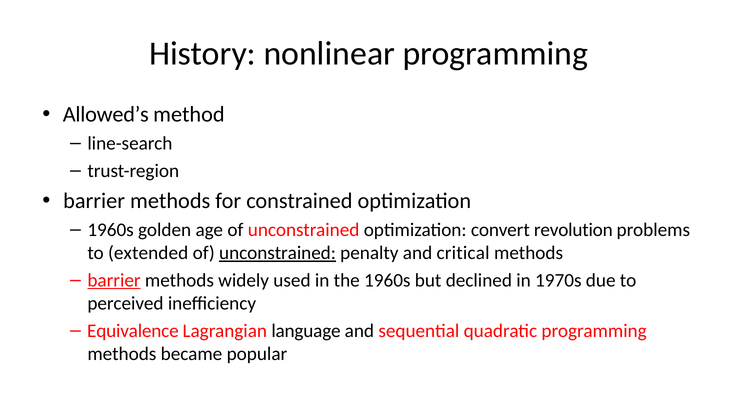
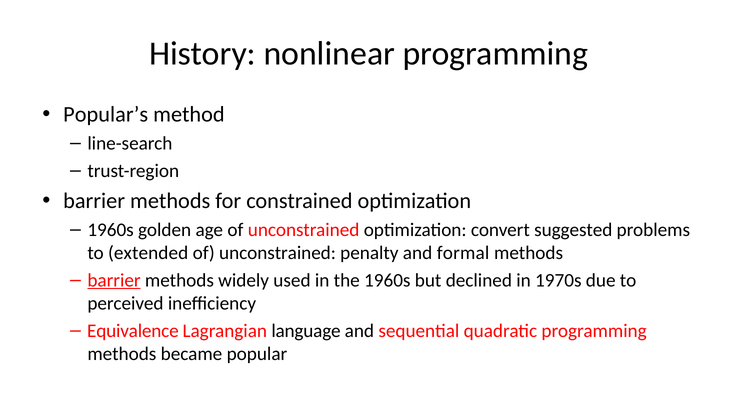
Allowed’s: Allowed’s -> Popular’s
revolution: revolution -> suggested
unconstrained at (278, 253) underline: present -> none
critical: critical -> formal
